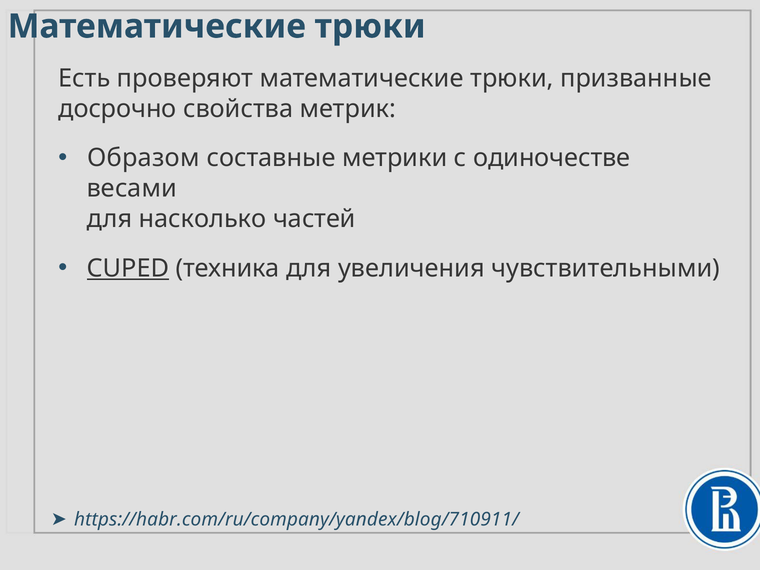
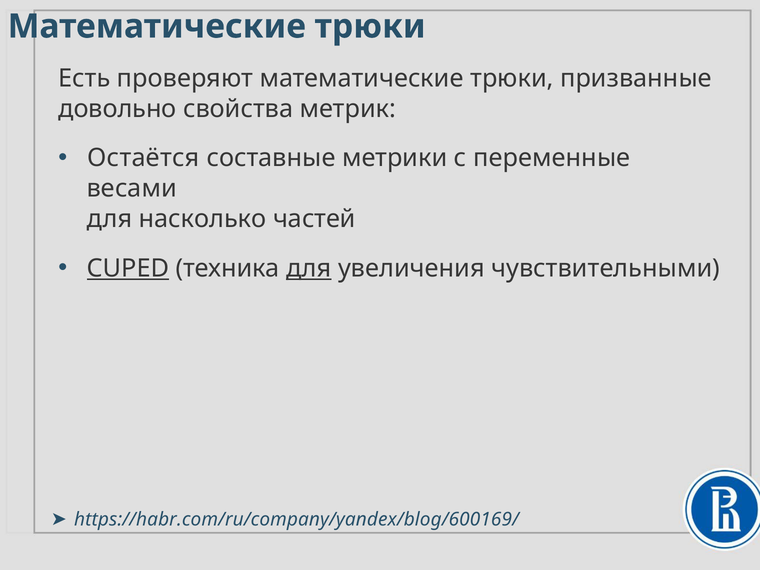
досрочно: досрочно -> довольно
Образом: Образом -> Остаётся
одиночестве: одиночестве -> переменные
для at (309, 268) underline: none -> present
https://habr.com/ru/company/yandex/blog/710911/: https://habr.com/ru/company/yandex/blog/710911/ -> https://habr.com/ru/company/yandex/blog/600169/
